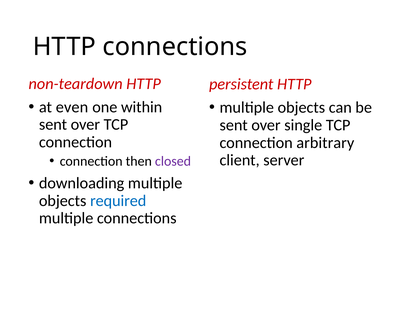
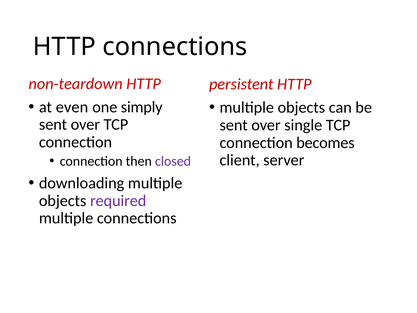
within: within -> simply
arbitrary: arbitrary -> becomes
required colour: blue -> purple
